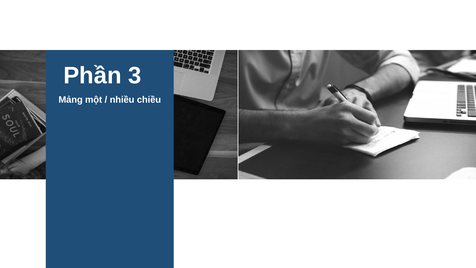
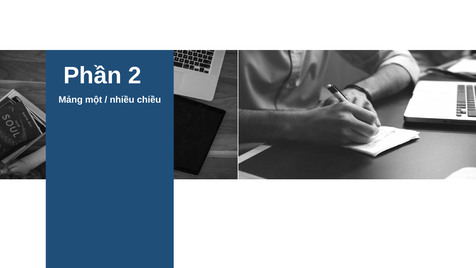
3: 3 -> 2
